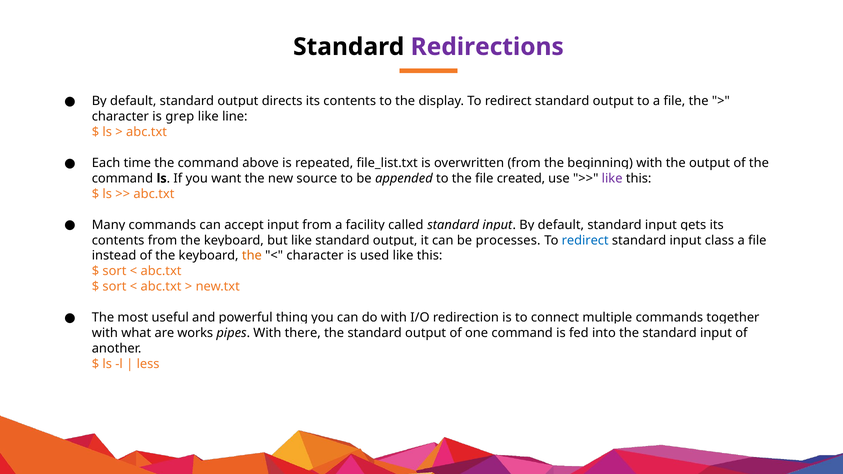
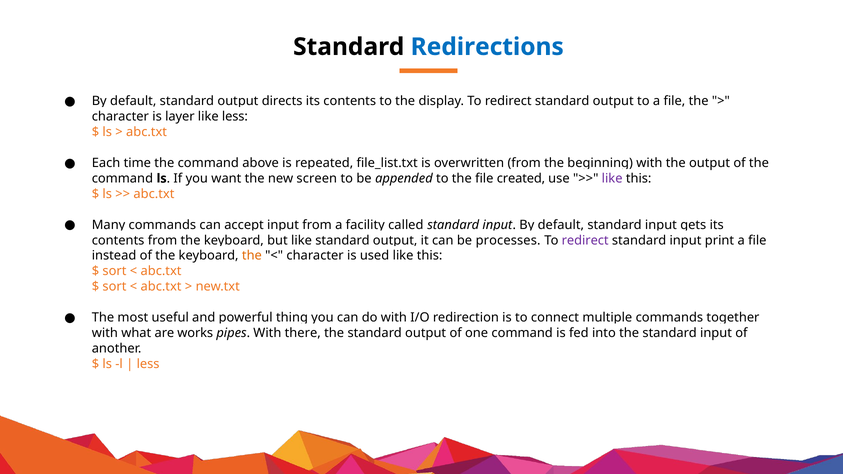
Redirections colour: purple -> blue
grep: grep -> layer
like line: line -> less
source: source -> screen
redirect at (585, 240) colour: blue -> purple
class: class -> print
